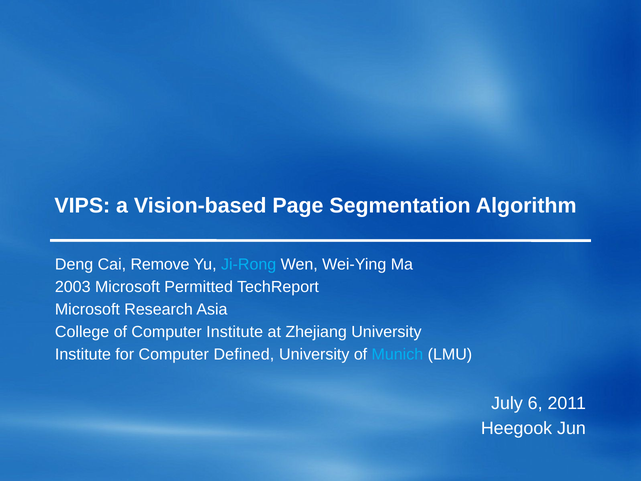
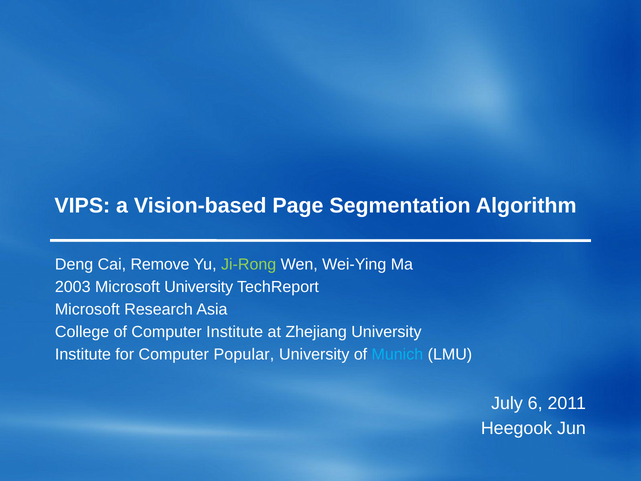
Ji-Rong colour: light blue -> light green
Microsoft Permitted: Permitted -> University
Defined: Defined -> Popular
